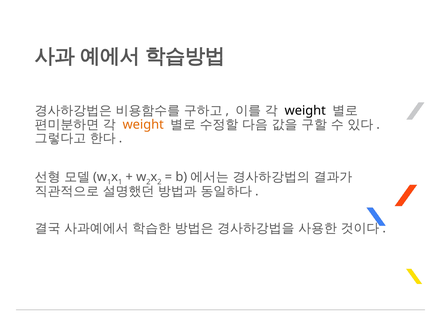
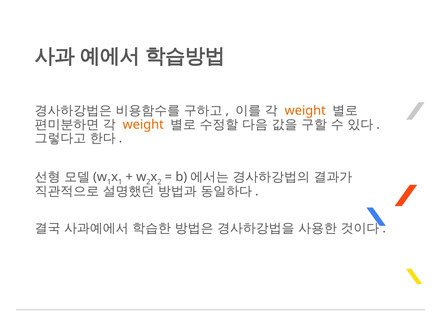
weight at (305, 111) colour: black -> orange
